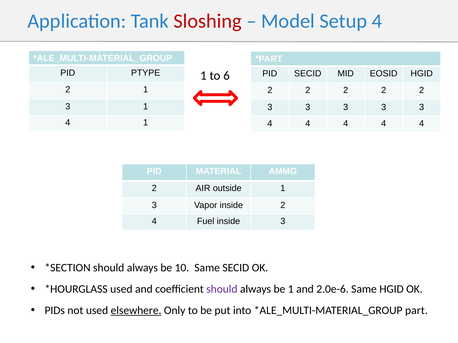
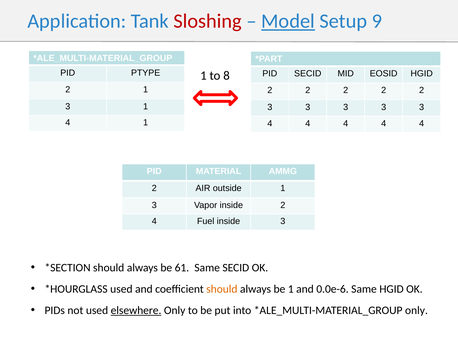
Model underline: none -> present
Setup 4: 4 -> 9
6: 6 -> 8
10: 10 -> 61
should at (222, 289) colour: purple -> orange
2.0e-6: 2.0e-6 -> 0.0e-6
part at (416, 311): part -> only
